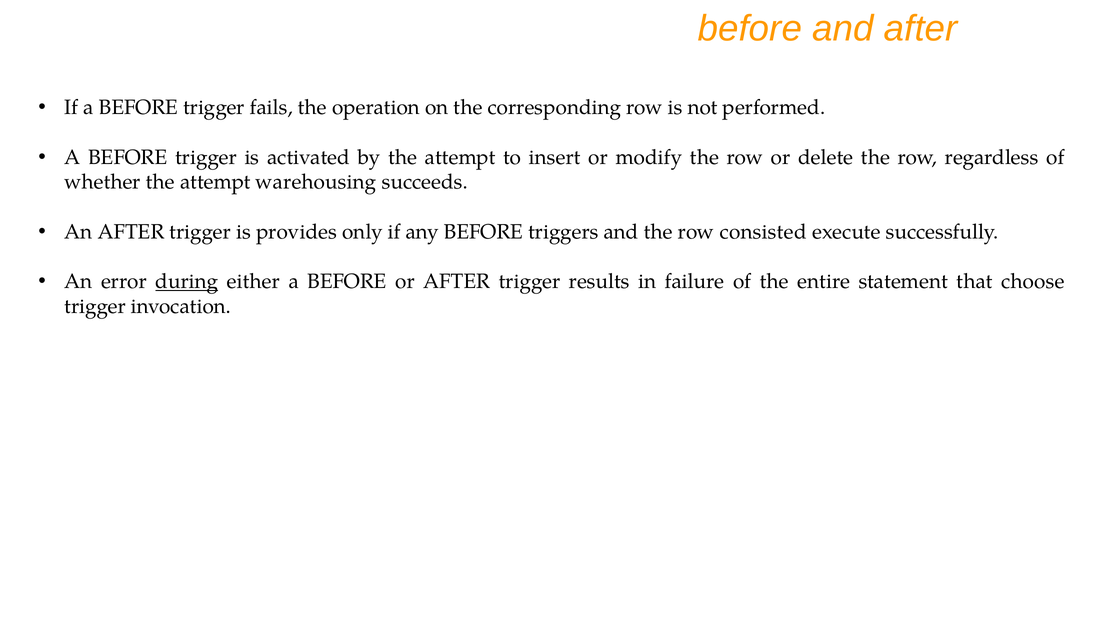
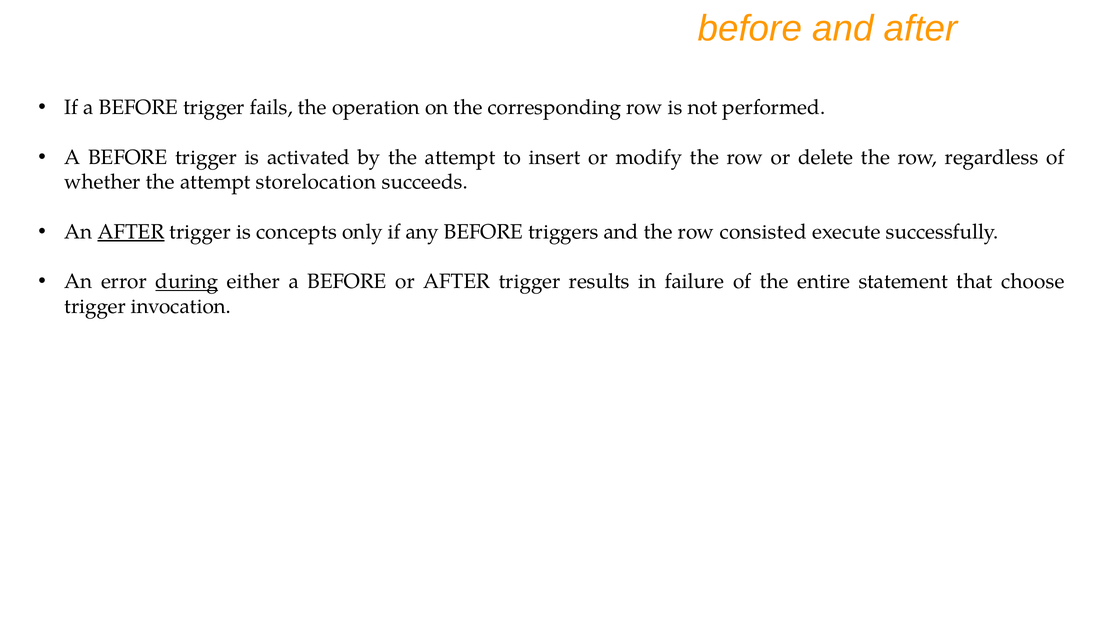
warehousing: warehousing -> storelocation
AFTER at (131, 232) underline: none -> present
provides: provides -> concepts
